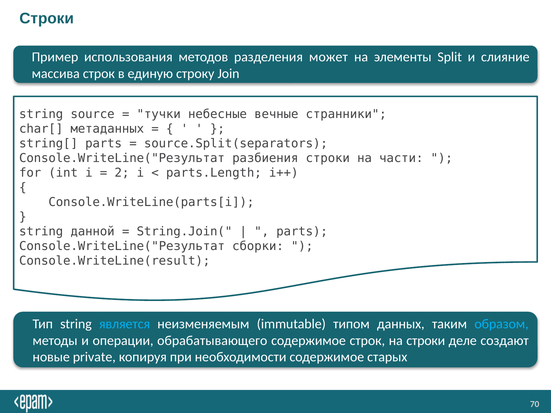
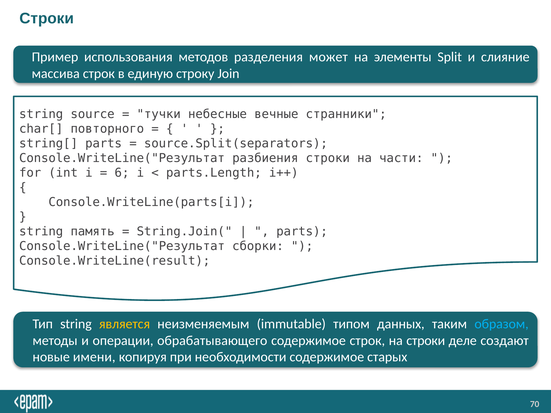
метаданных: метаданных -> повторного
2: 2 -> 6
данной: данной -> память
является colour: light blue -> yellow
private: private -> имени
